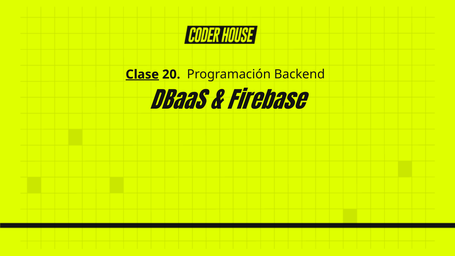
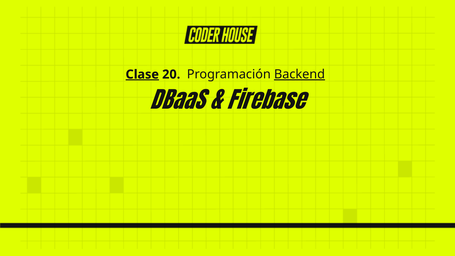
Backend underline: none -> present
